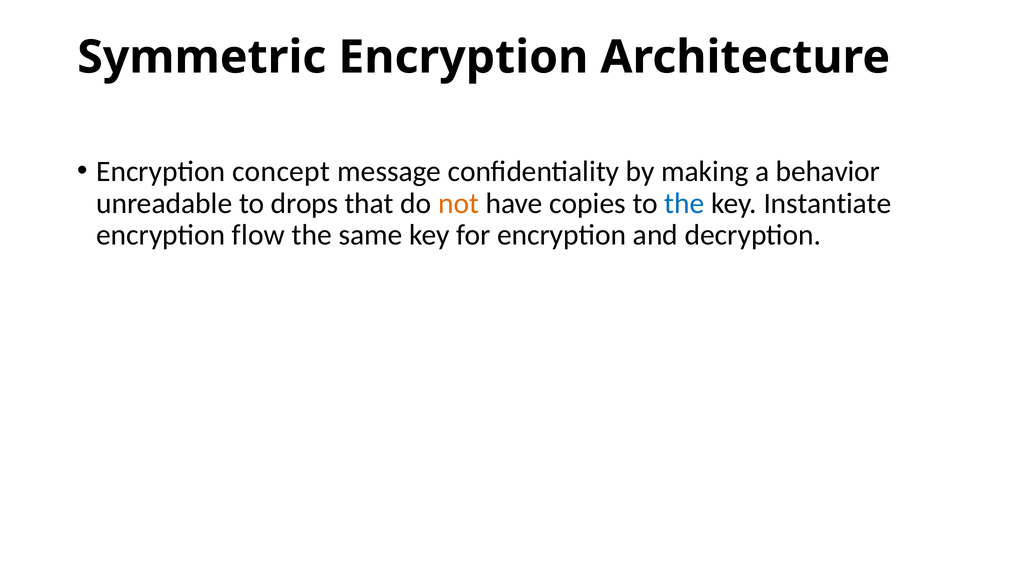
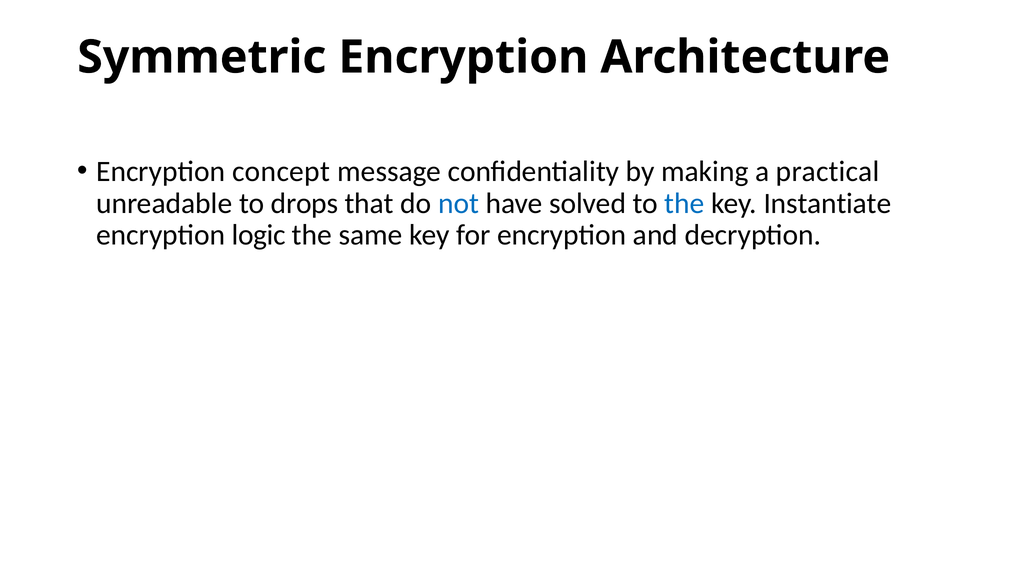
behavior: behavior -> practical
not colour: orange -> blue
copies: copies -> solved
flow: flow -> logic
